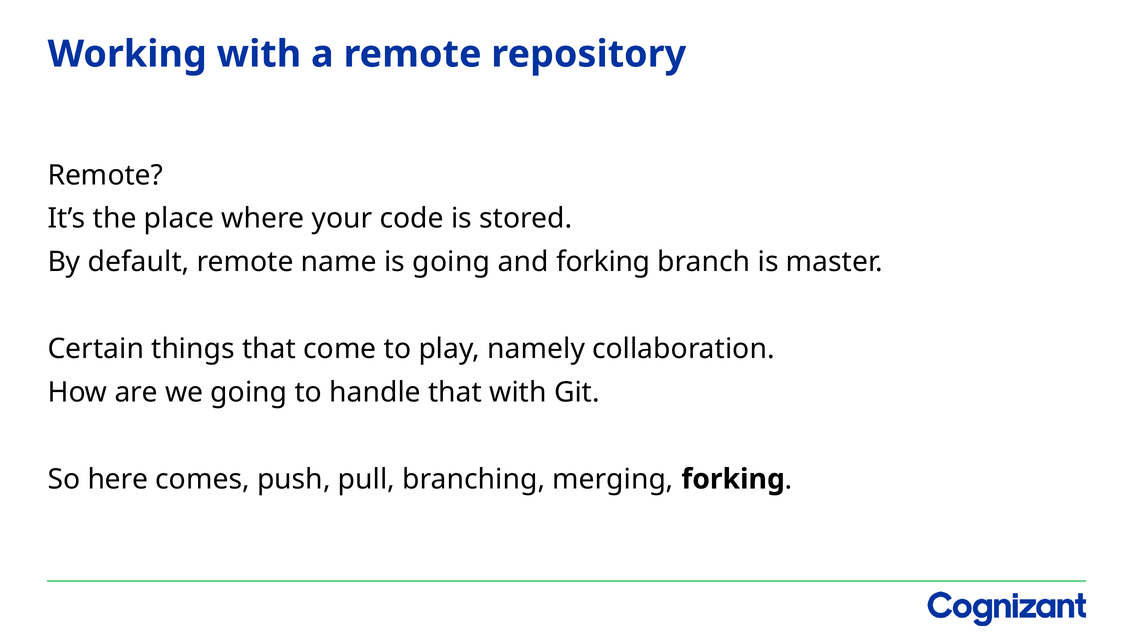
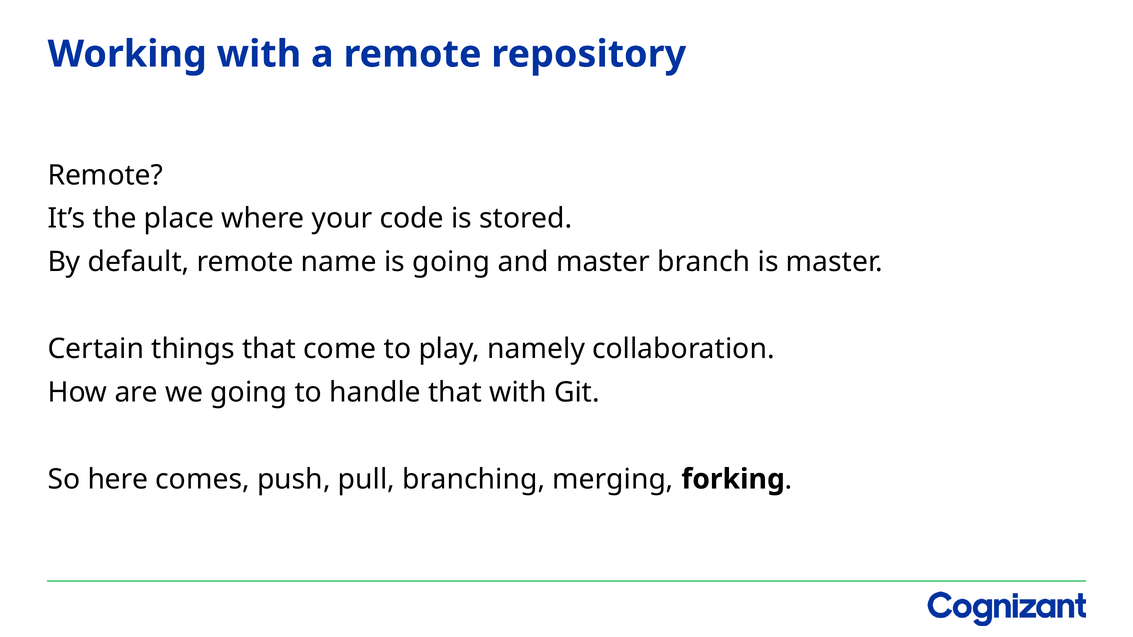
and forking: forking -> master
